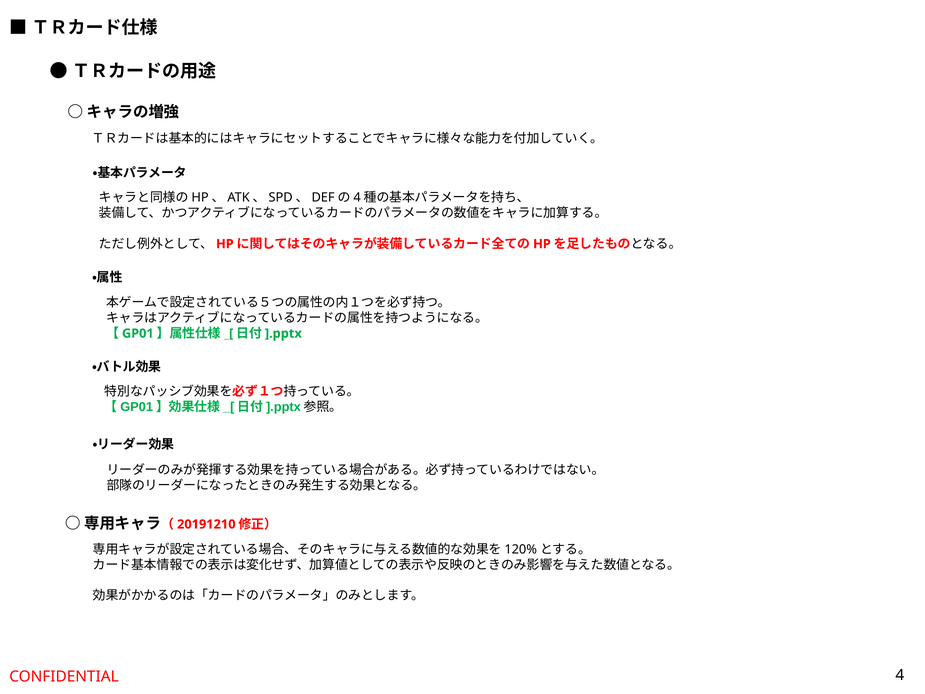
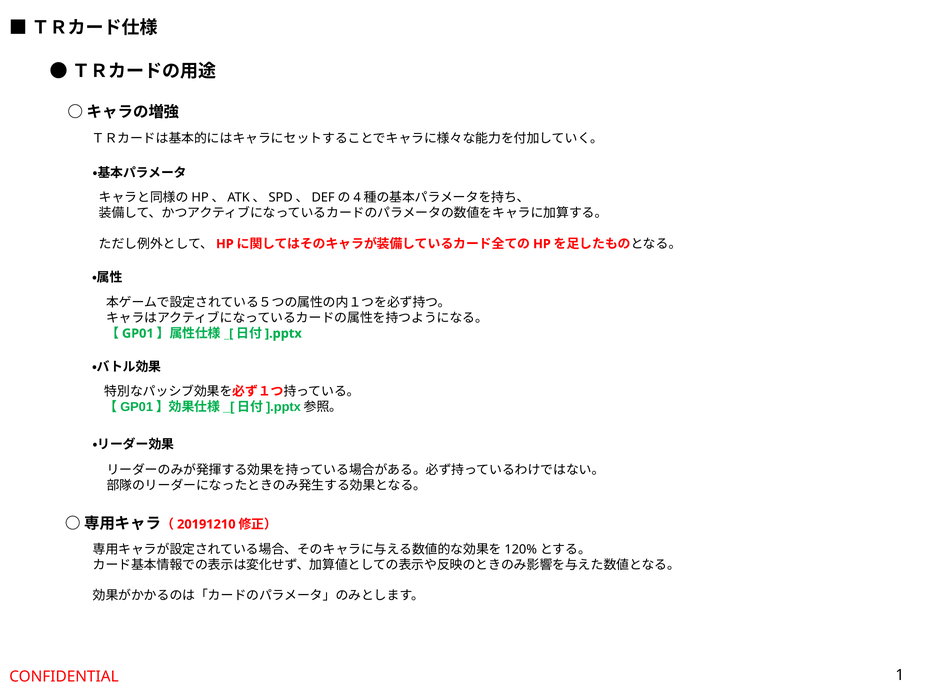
4: 4 -> 1
